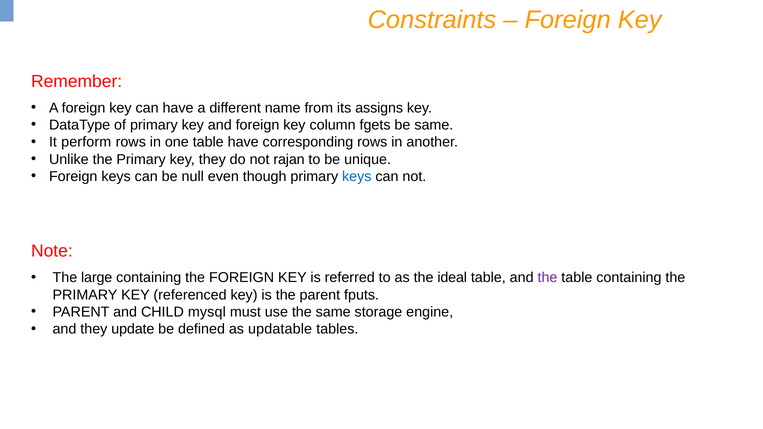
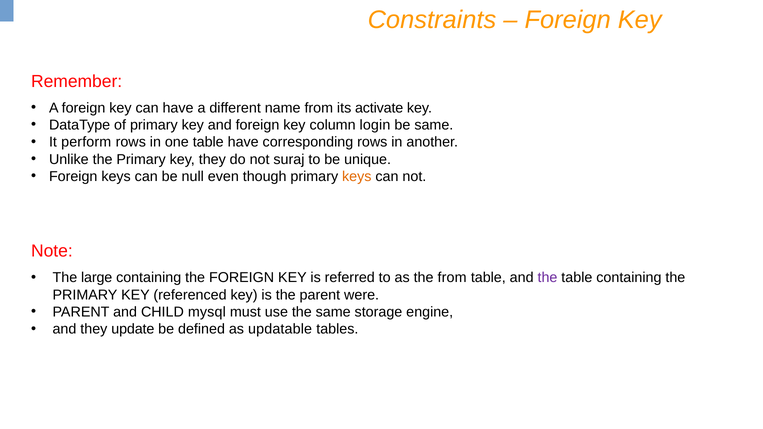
assigns: assigns -> activate
fgets: fgets -> login
rajan: rajan -> suraj
keys at (357, 177) colour: blue -> orange
the ideal: ideal -> from
fputs: fputs -> were
